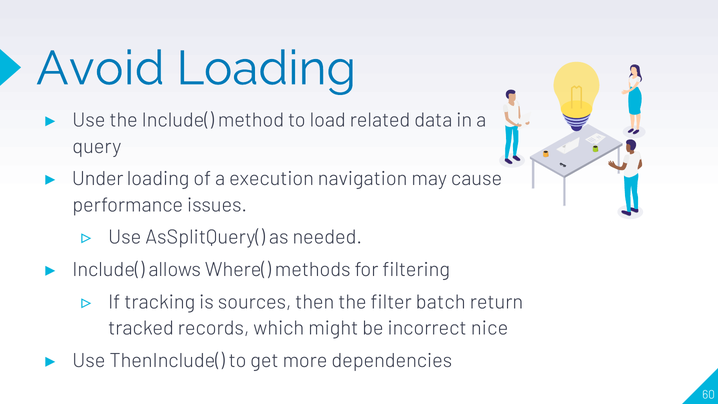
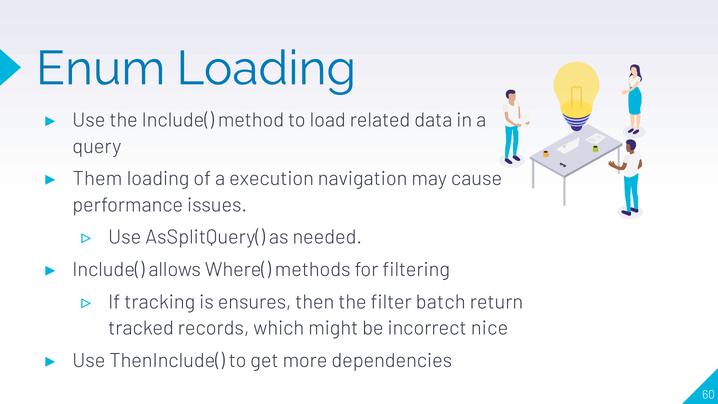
Avoid: Avoid -> Enum
Under: Under -> Them
sources: sources -> ensures
